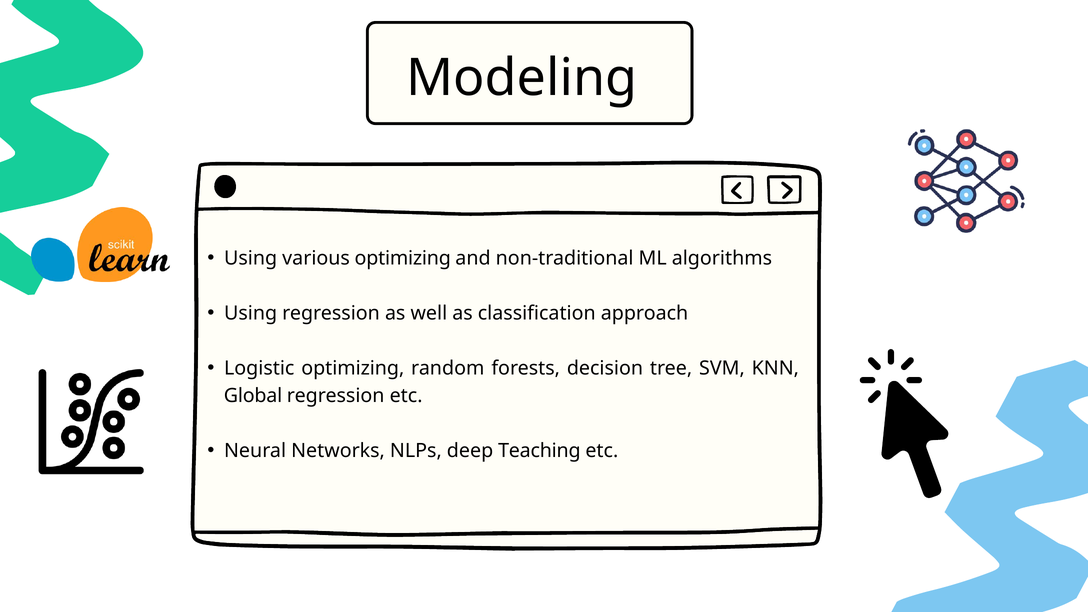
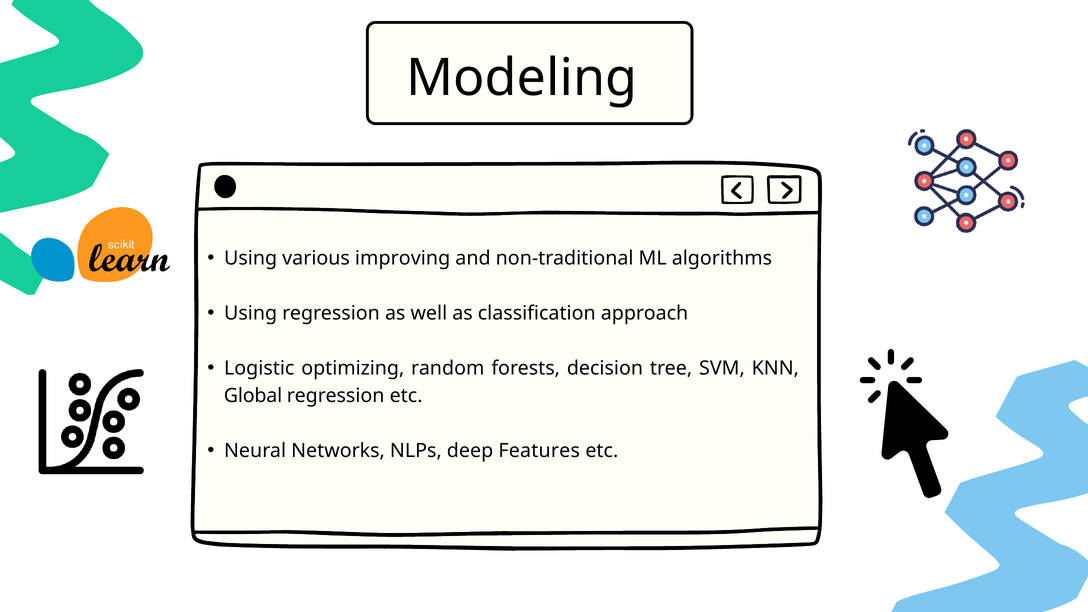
various optimizing: optimizing -> improving
Teaching: Teaching -> Features
